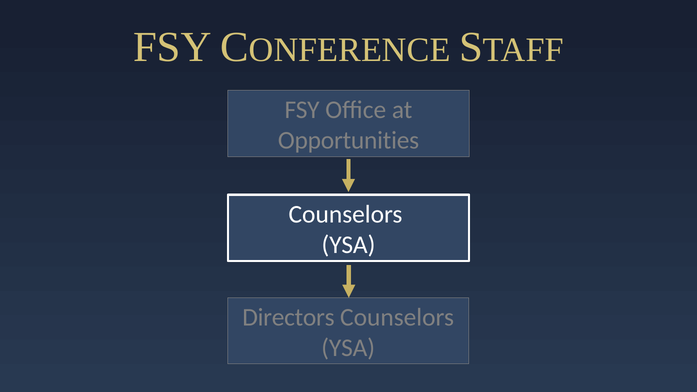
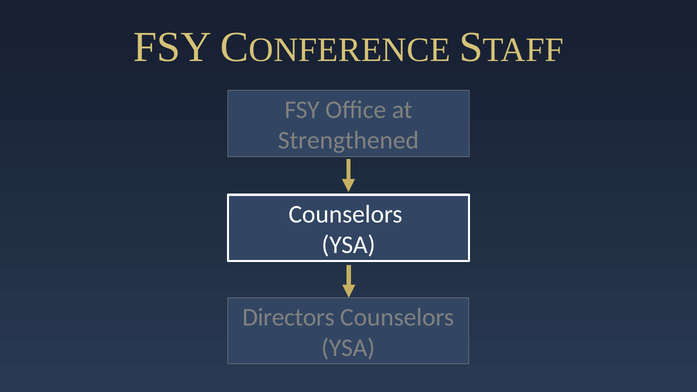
Opportunities: Opportunities -> Strengthened
